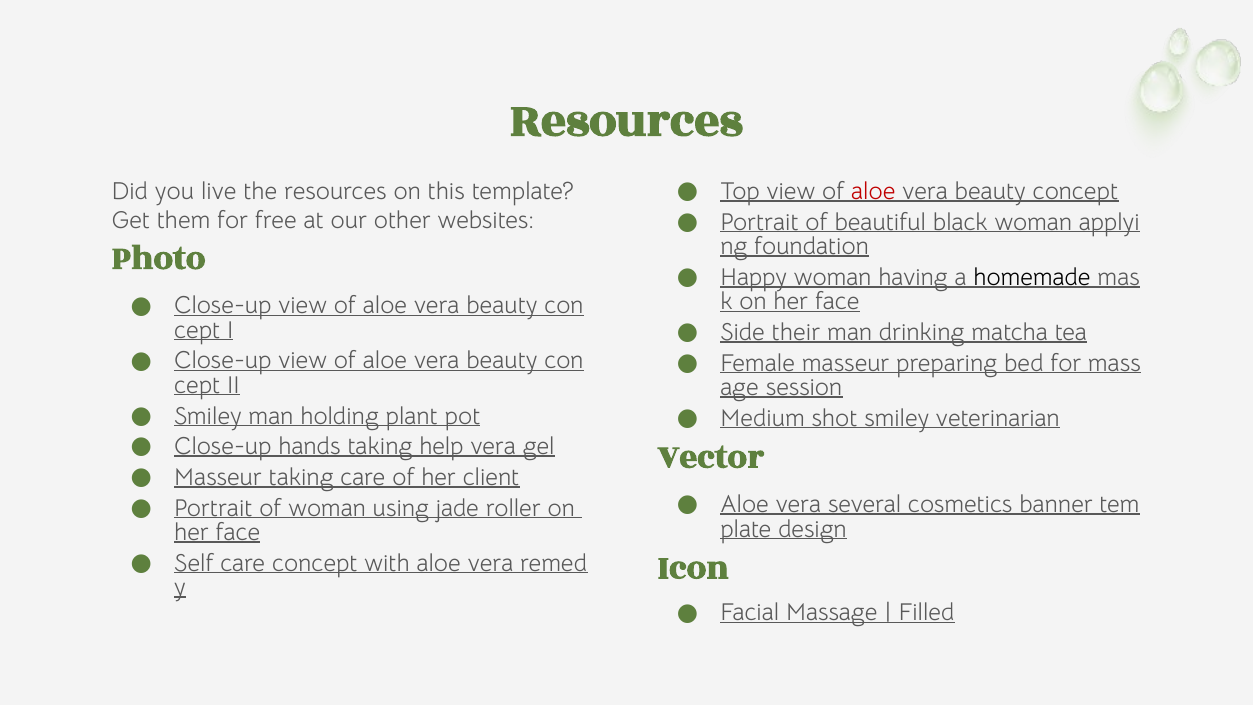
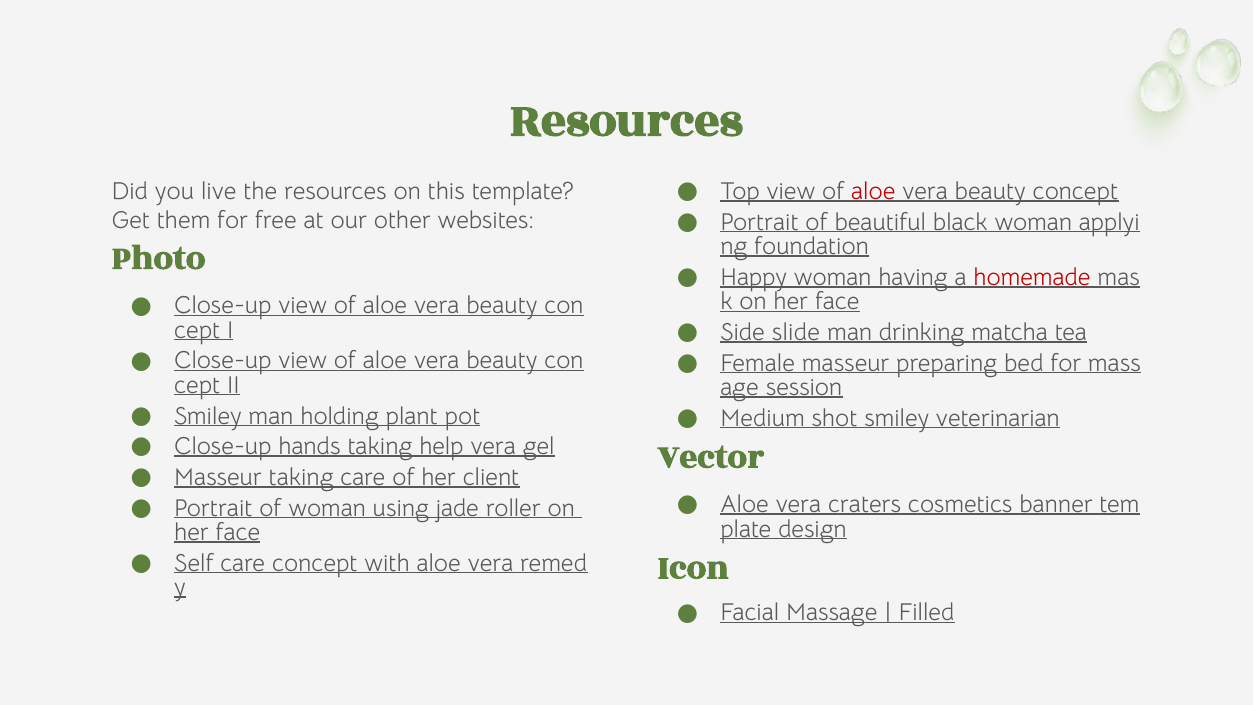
homemade colour: black -> red
their: their -> slide
several: several -> craters
